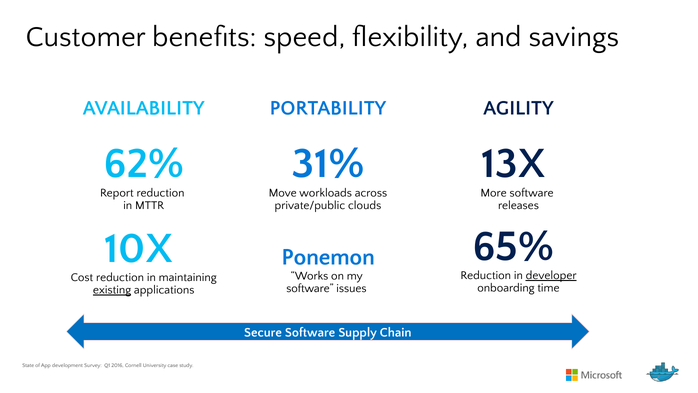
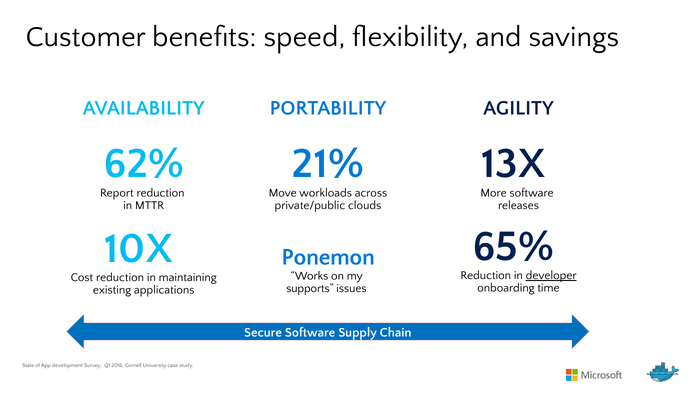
31%: 31% -> 21%
software at (310, 288): software -> supports
existing underline: present -> none
